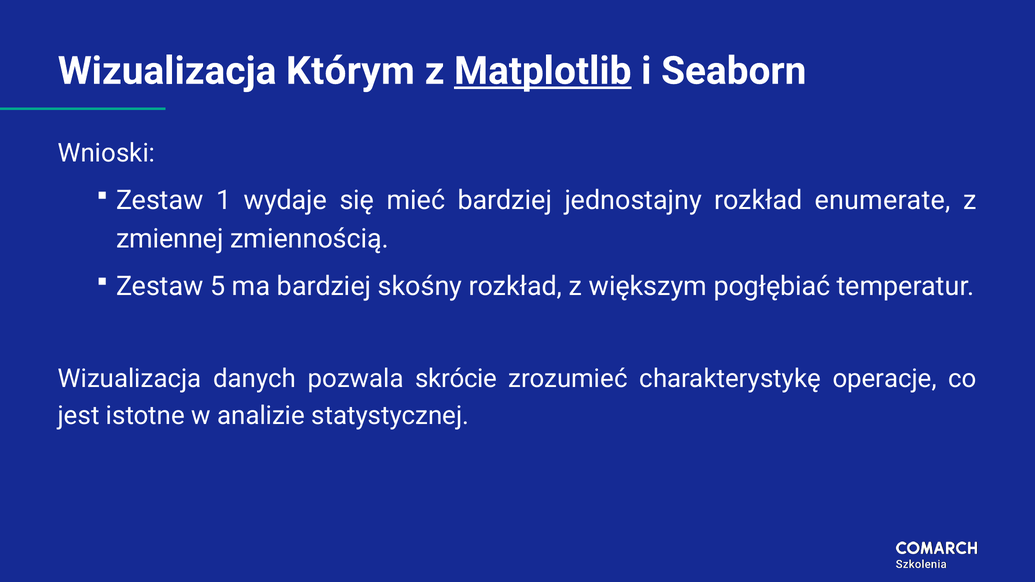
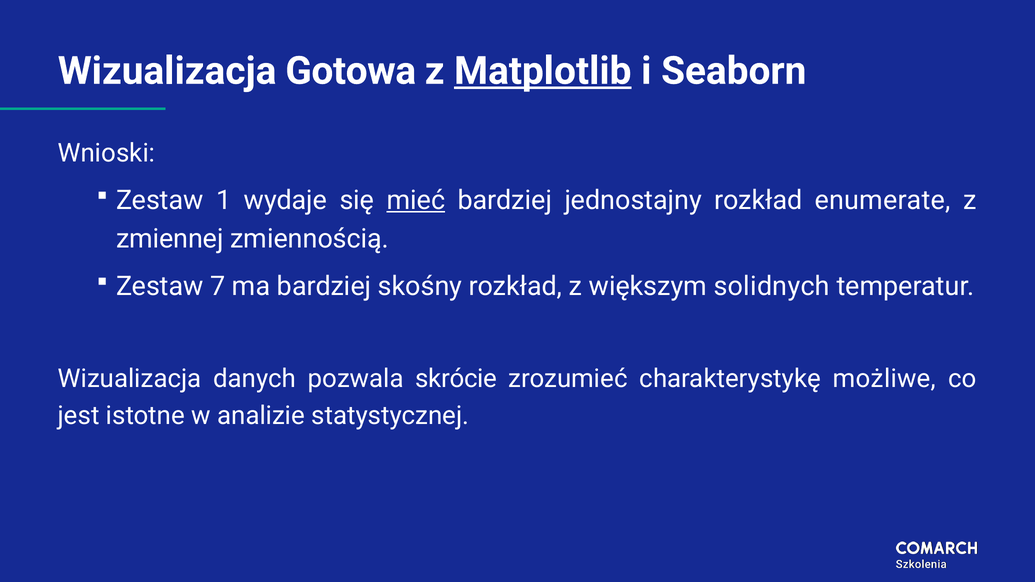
Którym: Którym -> Gotowa
mieć underline: none -> present
5: 5 -> 7
pogłębiać: pogłębiać -> solidnych
operacje: operacje -> możliwe
